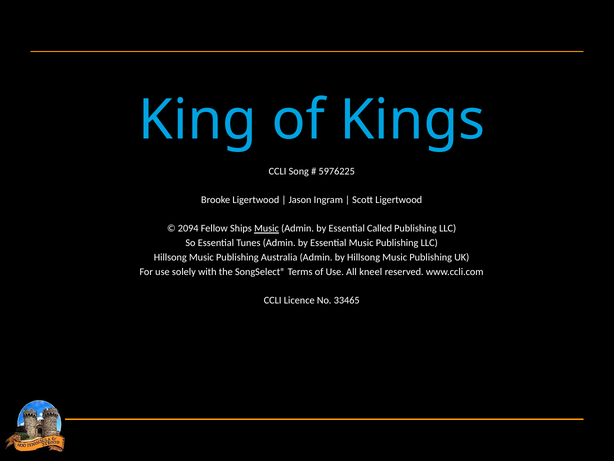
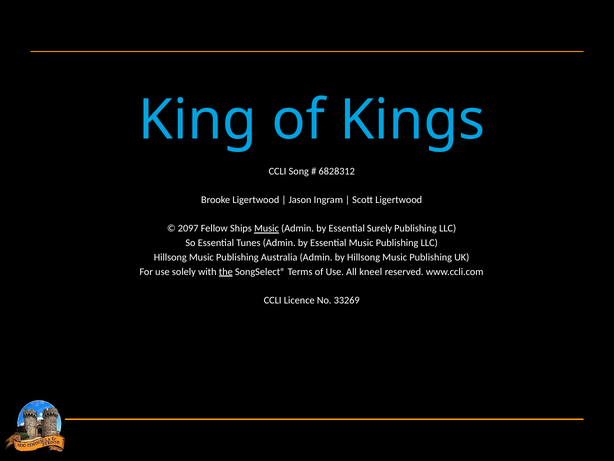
5976225: 5976225 -> 6828312
2094: 2094 -> 2097
Called: Called -> Surely
the underline: none -> present
33465: 33465 -> 33269
